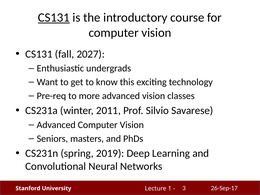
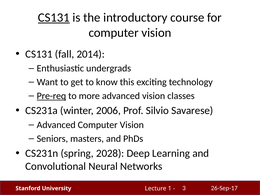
2027: 2027 -> 2014
Pre-req underline: none -> present
2011: 2011 -> 2006
2019: 2019 -> 2028
